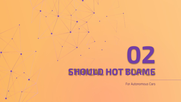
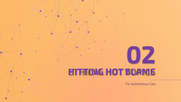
SHOULD: SHOULD -> HITTING
